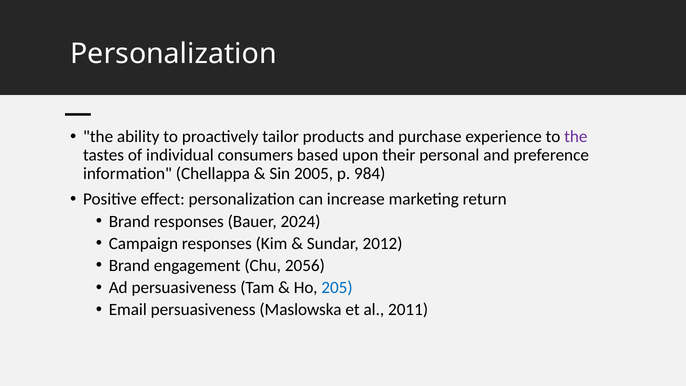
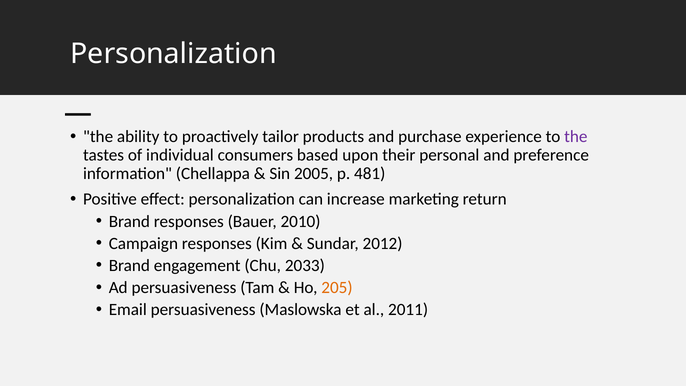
984: 984 -> 481
2024: 2024 -> 2010
2056: 2056 -> 2033
205 colour: blue -> orange
